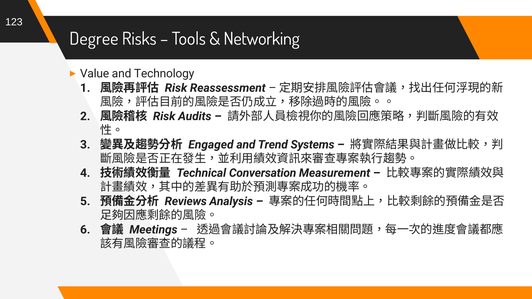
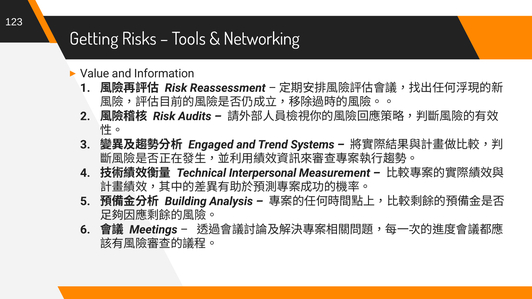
Degree: Degree -> Getting
Technology: Technology -> Information
Conversation: Conversation -> Interpersonal
Reviews: Reviews -> Building
